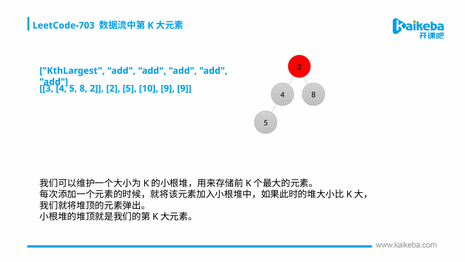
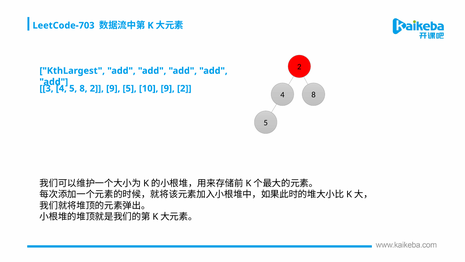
2 2: 2 -> 9
9 9: 9 -> 2
